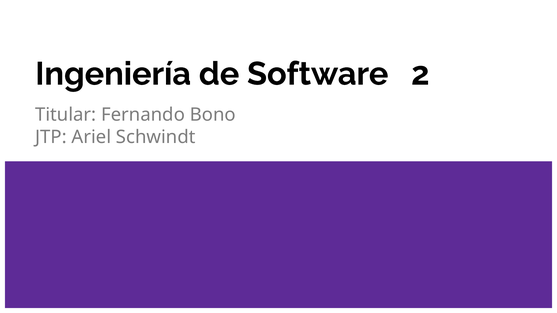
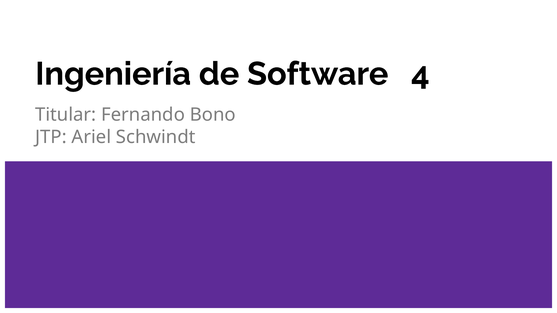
2: 2 -> 4
